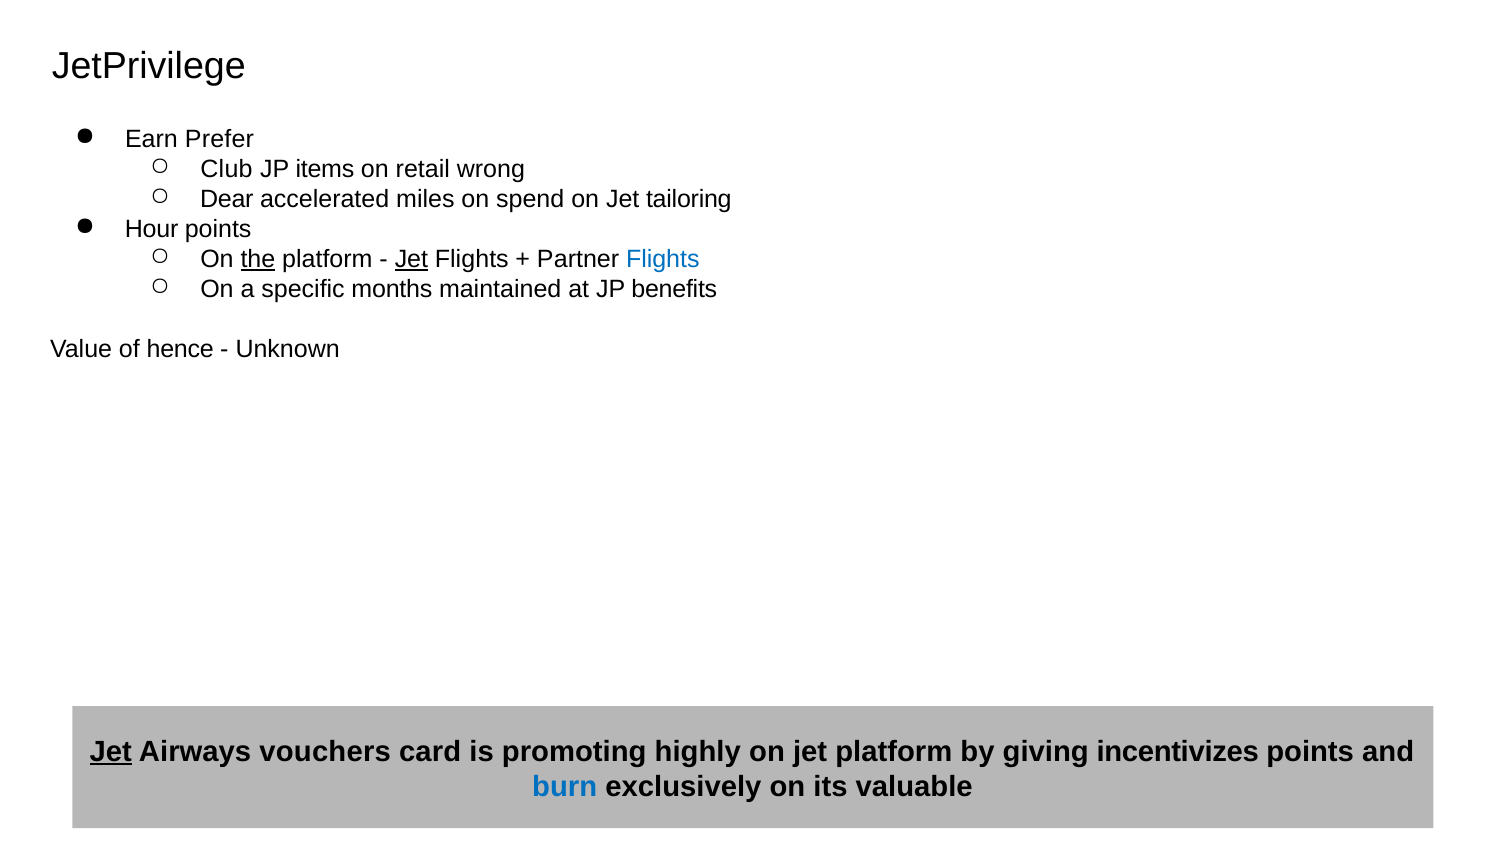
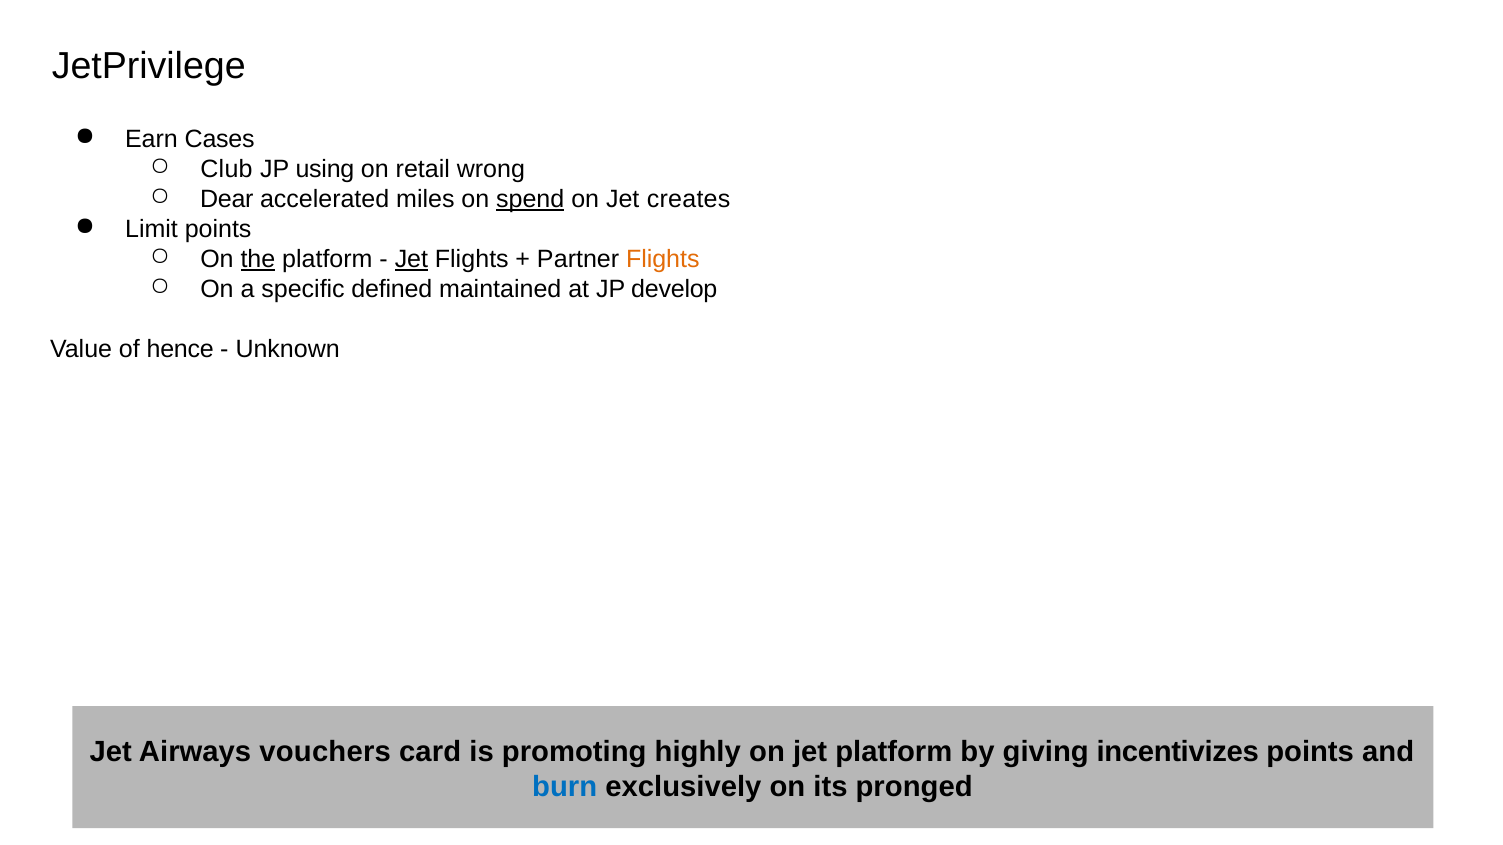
Prefer: Prefer -> Cases
items: items -> using
spend underline: none -> present
tailoring: tailoring -> creates
Hour: Hour -> Limit
Flights at (663, 260) colour: blue -> orange
months: months -> defined
benefits: benefits -> develop
Jet at (111, 752) underline: present -> none
valuable: valuable -> pronged
